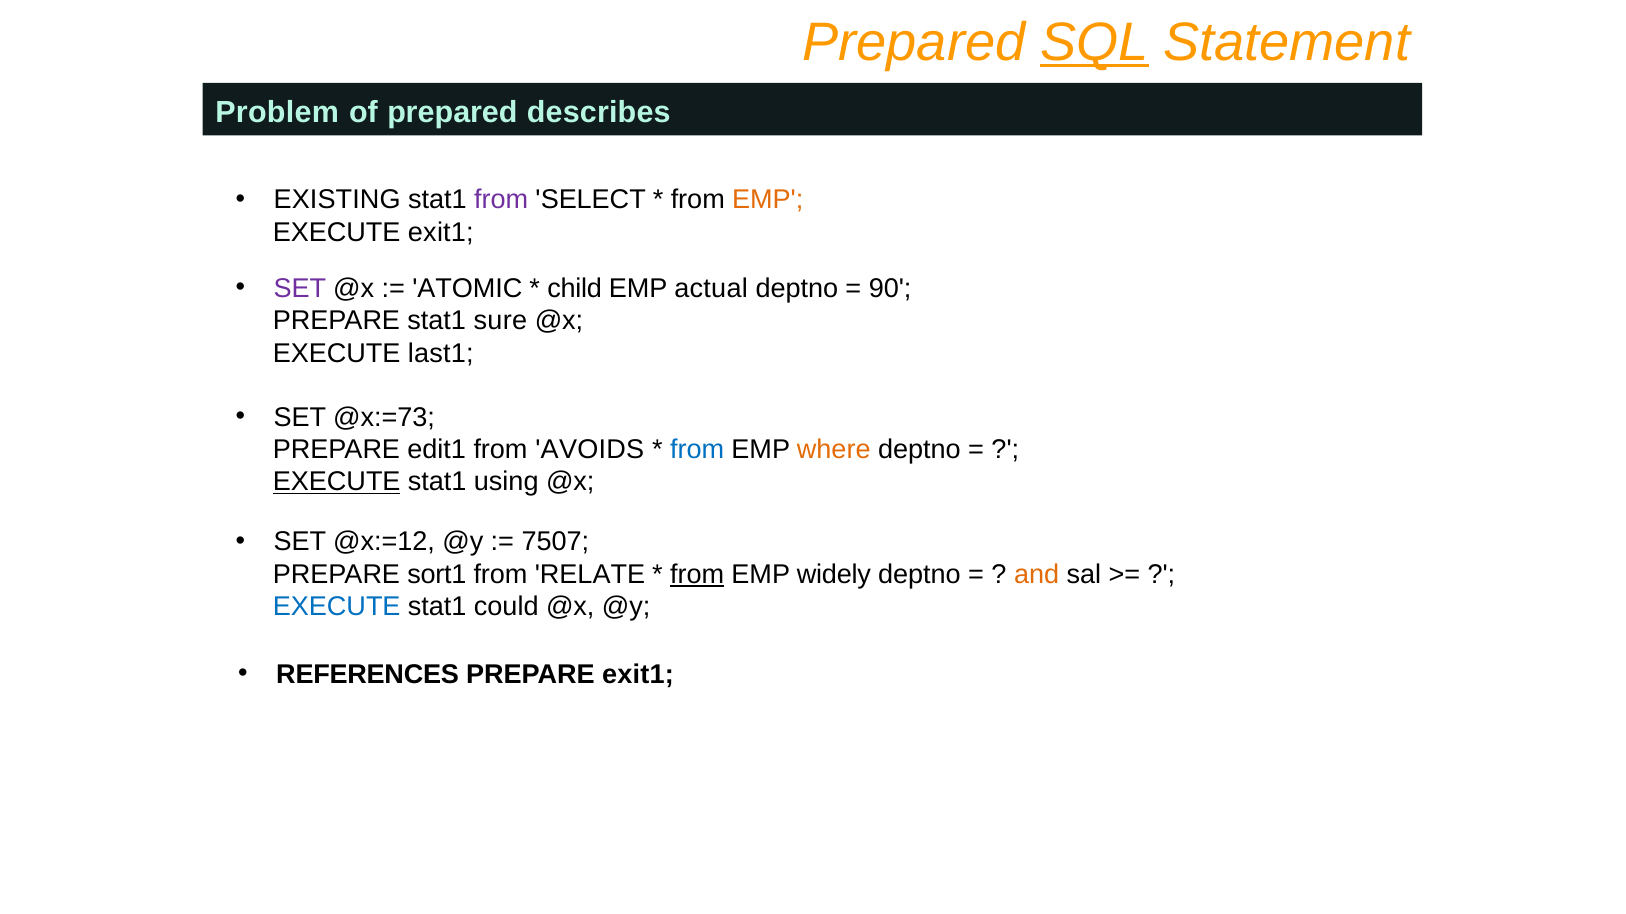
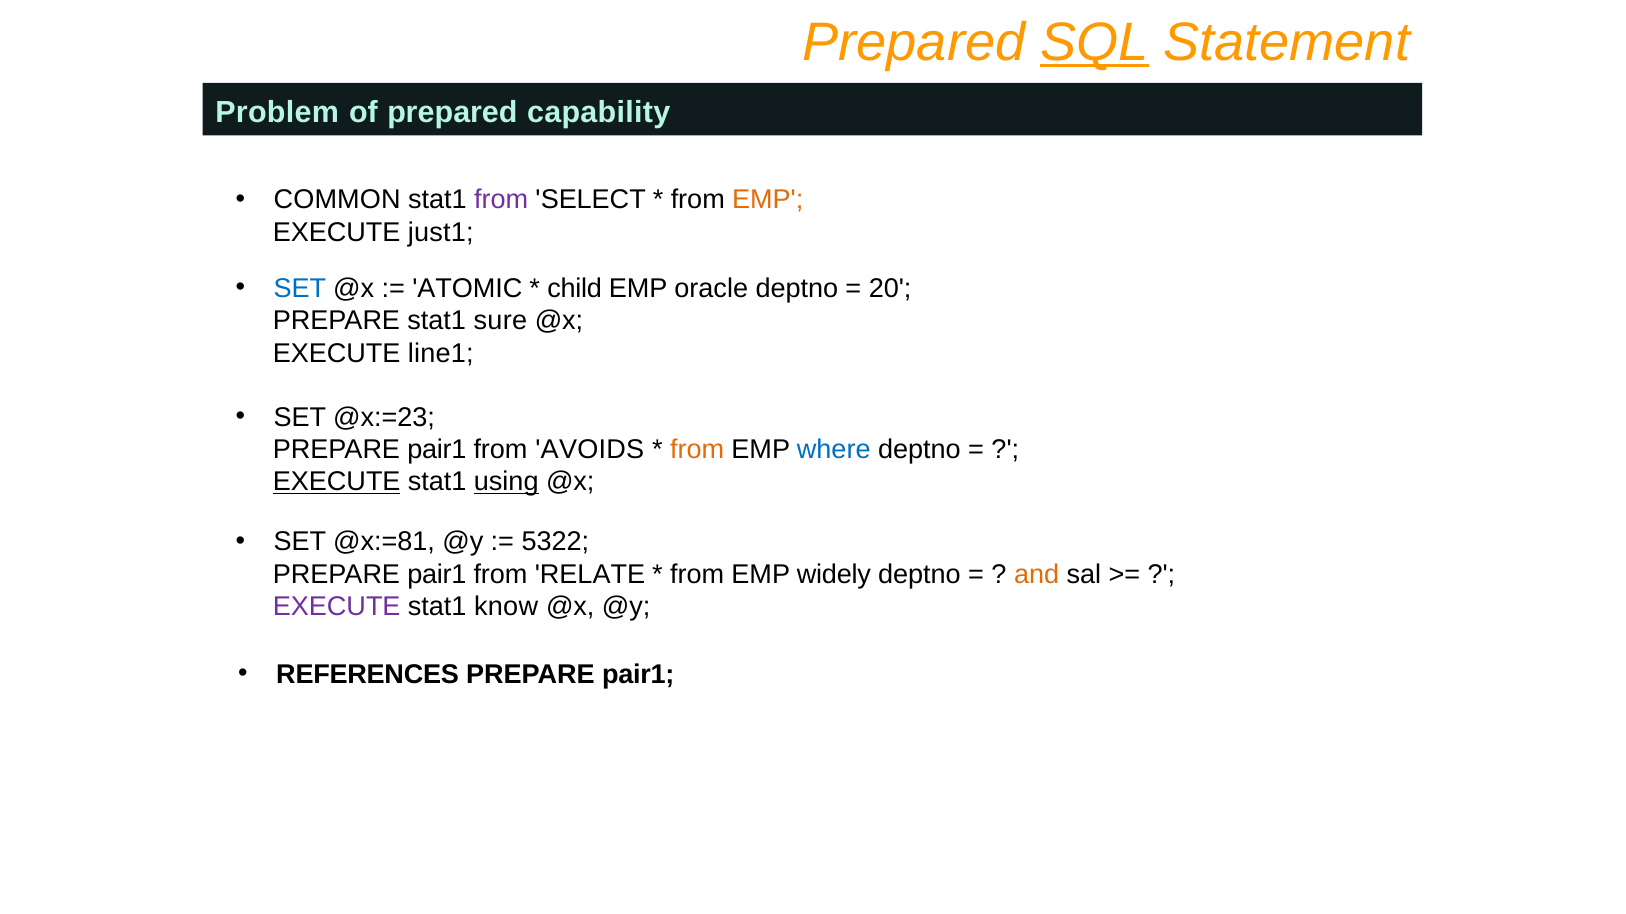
describes: describes -> capability
EXISTING: EXISTING -> COMMON
EXECUTE exit1: exit1 -> just1
SET at (300, 288) colour: purple -> blue
actual: actual -> oracle
90: 90 -> 20
last1: last1 -> line1
@x:=73: @x:=73 -> @x:=23
edit1 at (437, 450): edit1 -> pair1
from at (697, 450) colour: blue -> orange
where colour: orange -> blue
using underline: none -> present
@x:=12: @x:=12 -> @x:=81
7507: 7507 -> 5322
sort1 at (437, 575): sort1 -> pair1
from at (697, 575) underline: present -> none
EXECUTE at (337, 607) colour: blue -> purple
could: could -> know
exit1 at (638, 675): exit1 -> pair1
